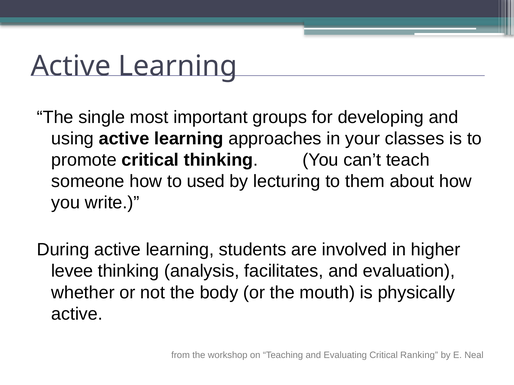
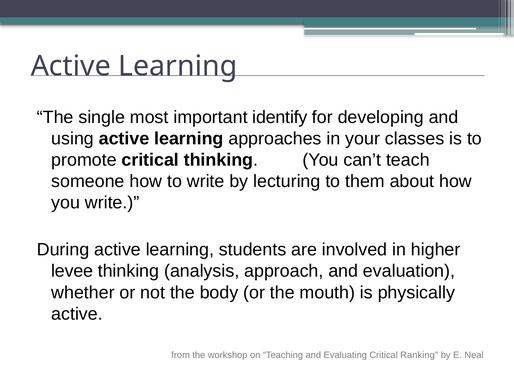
groups: groups -> identify
to used: used -> write
facilitates: facilitates -> approach
